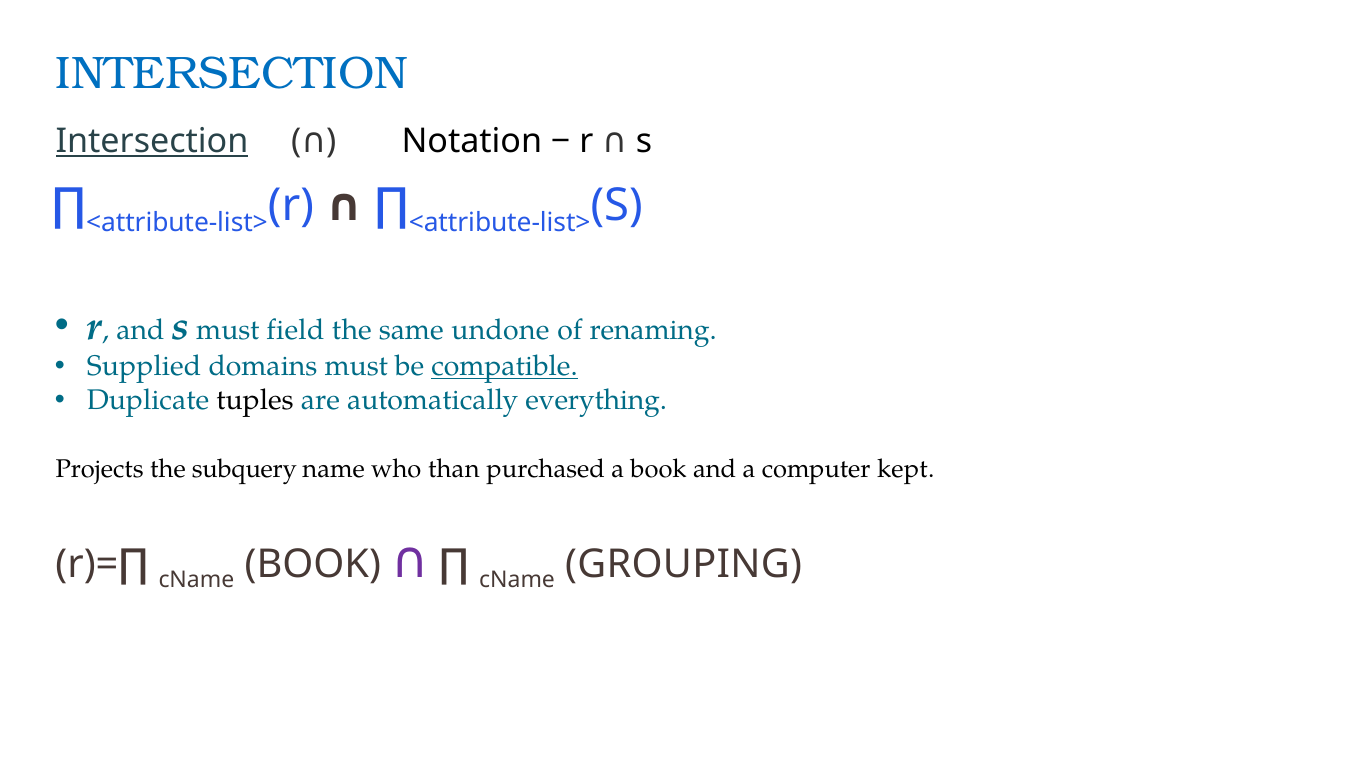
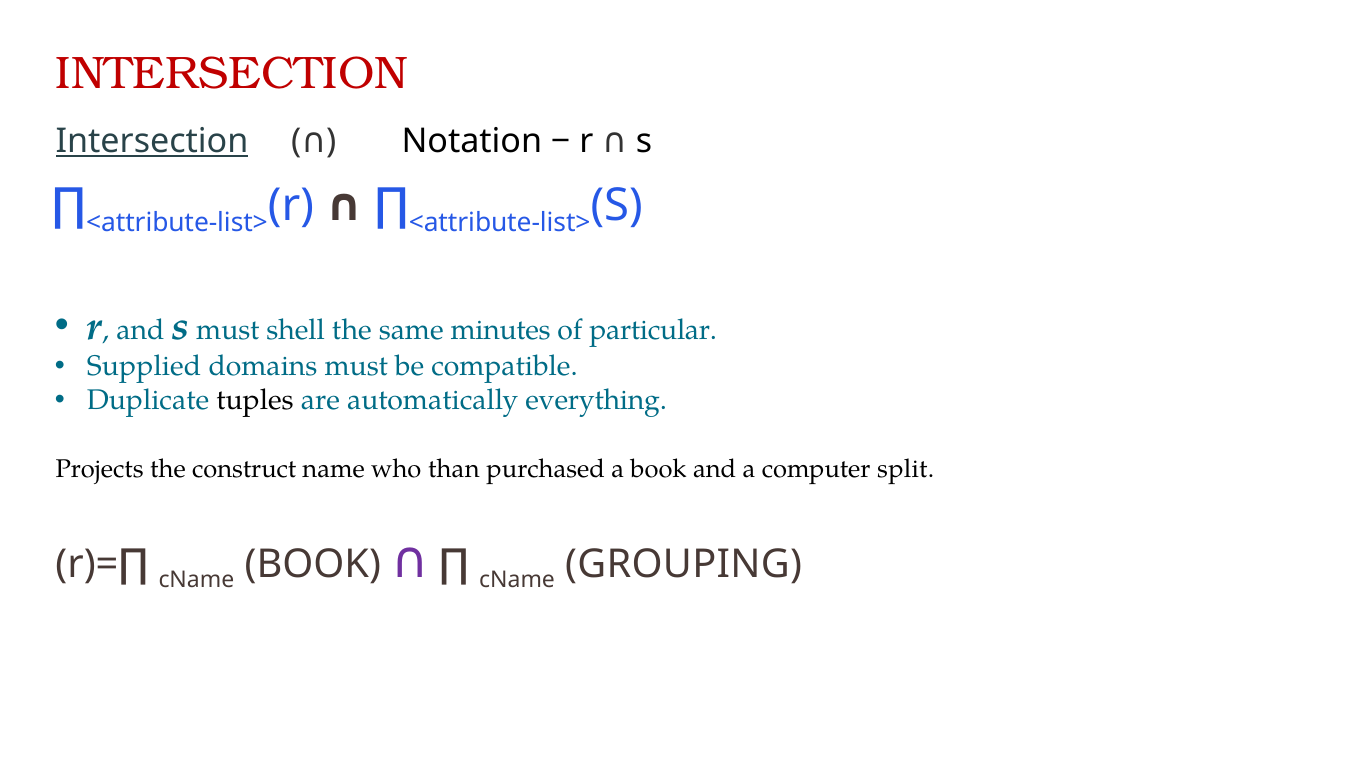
INTERSECTION at (232, 73) colour: blue -> red
field: field -> shell
undone: undone -> minutes
renaming: renaming -> particular
compatible underline: present -> none
subquery: subquery -> construct
kept: kept -> split
